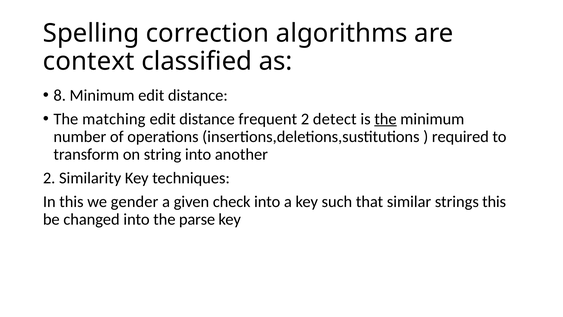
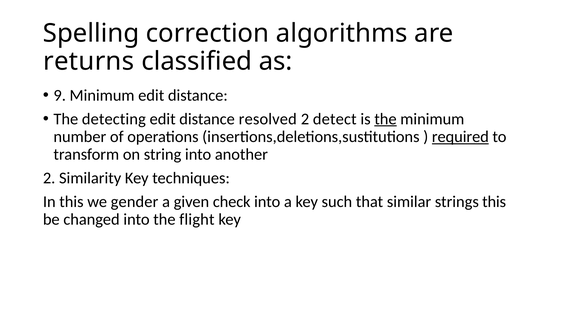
context: context -> returns
8: 8 -> 9
matching: matching -> detecting
frequent: frequent -> resolved
required underline: none -> present
parse: parse -> flight
